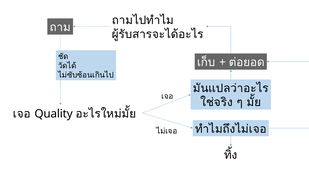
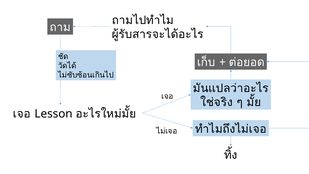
Quality: Quality -> Lesson
